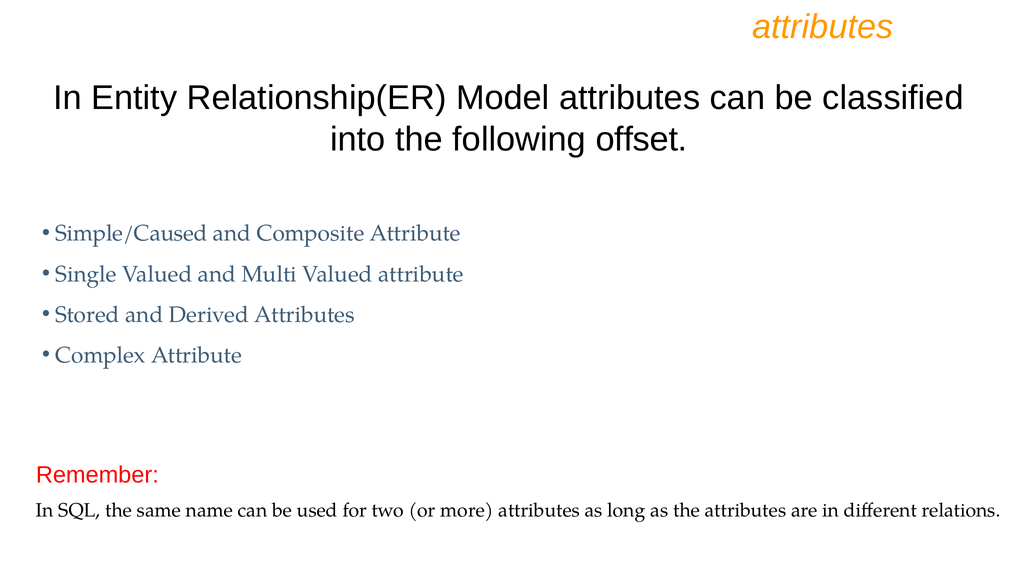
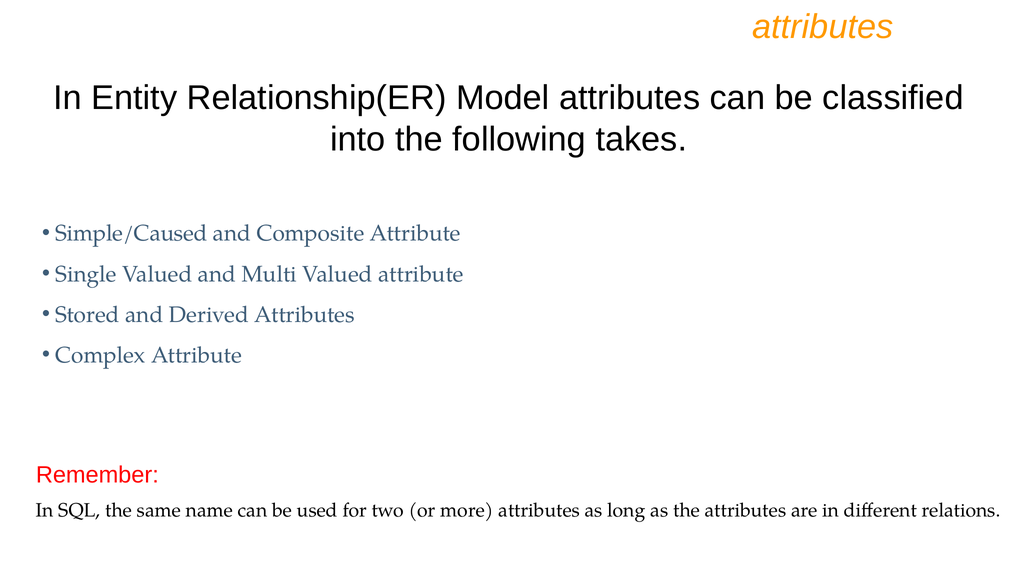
offset: offset -> takes
